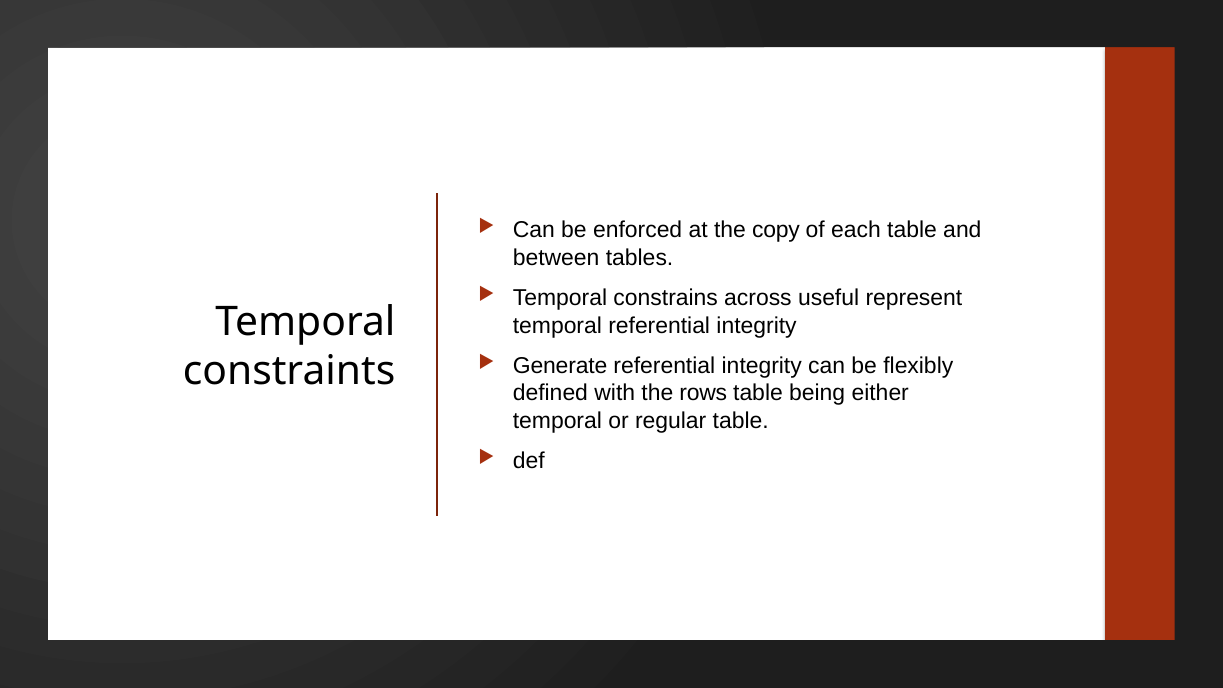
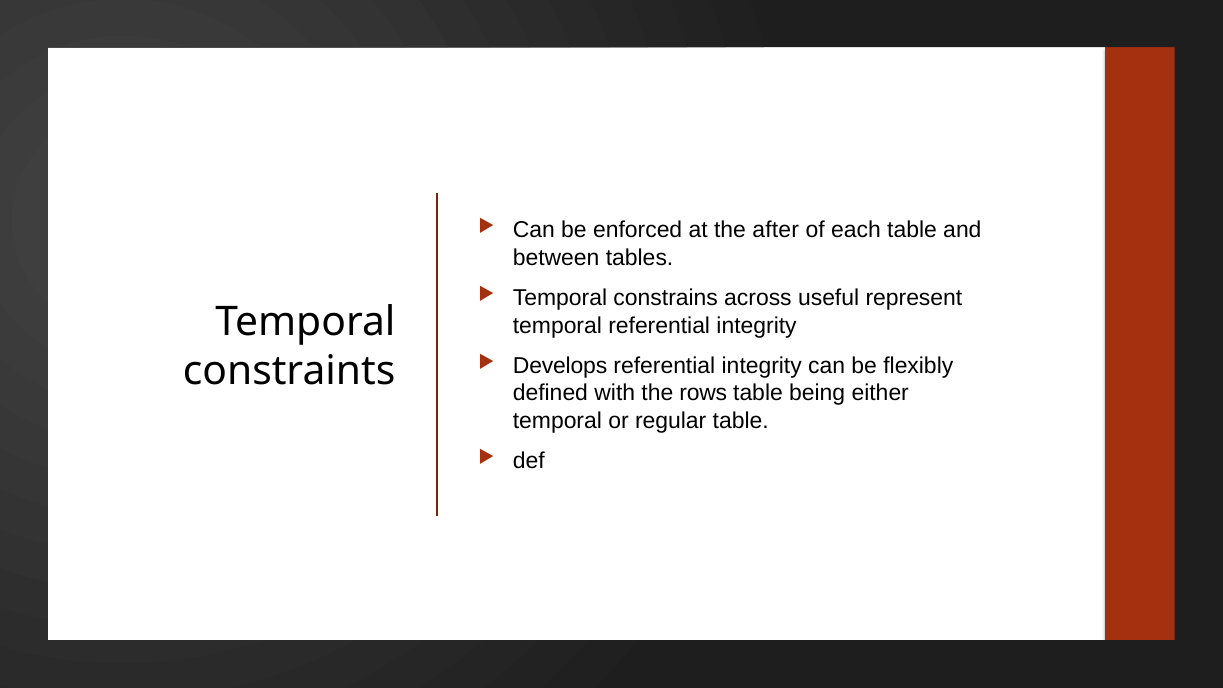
copy: copy -> after
Generate: Generate -> Develops
